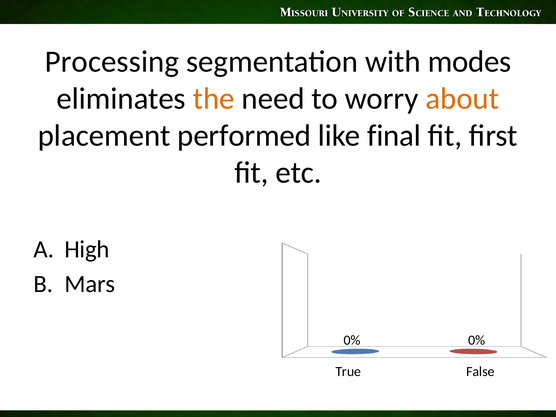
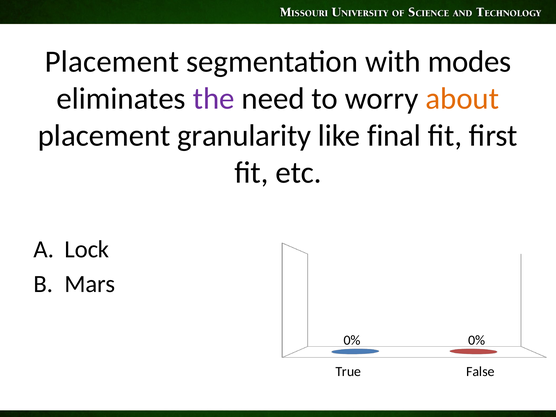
Processing at (112, 61): Processing -> Placement
the colour: orange -> purple
performed: performed -> granularity
High: High -> Lock
